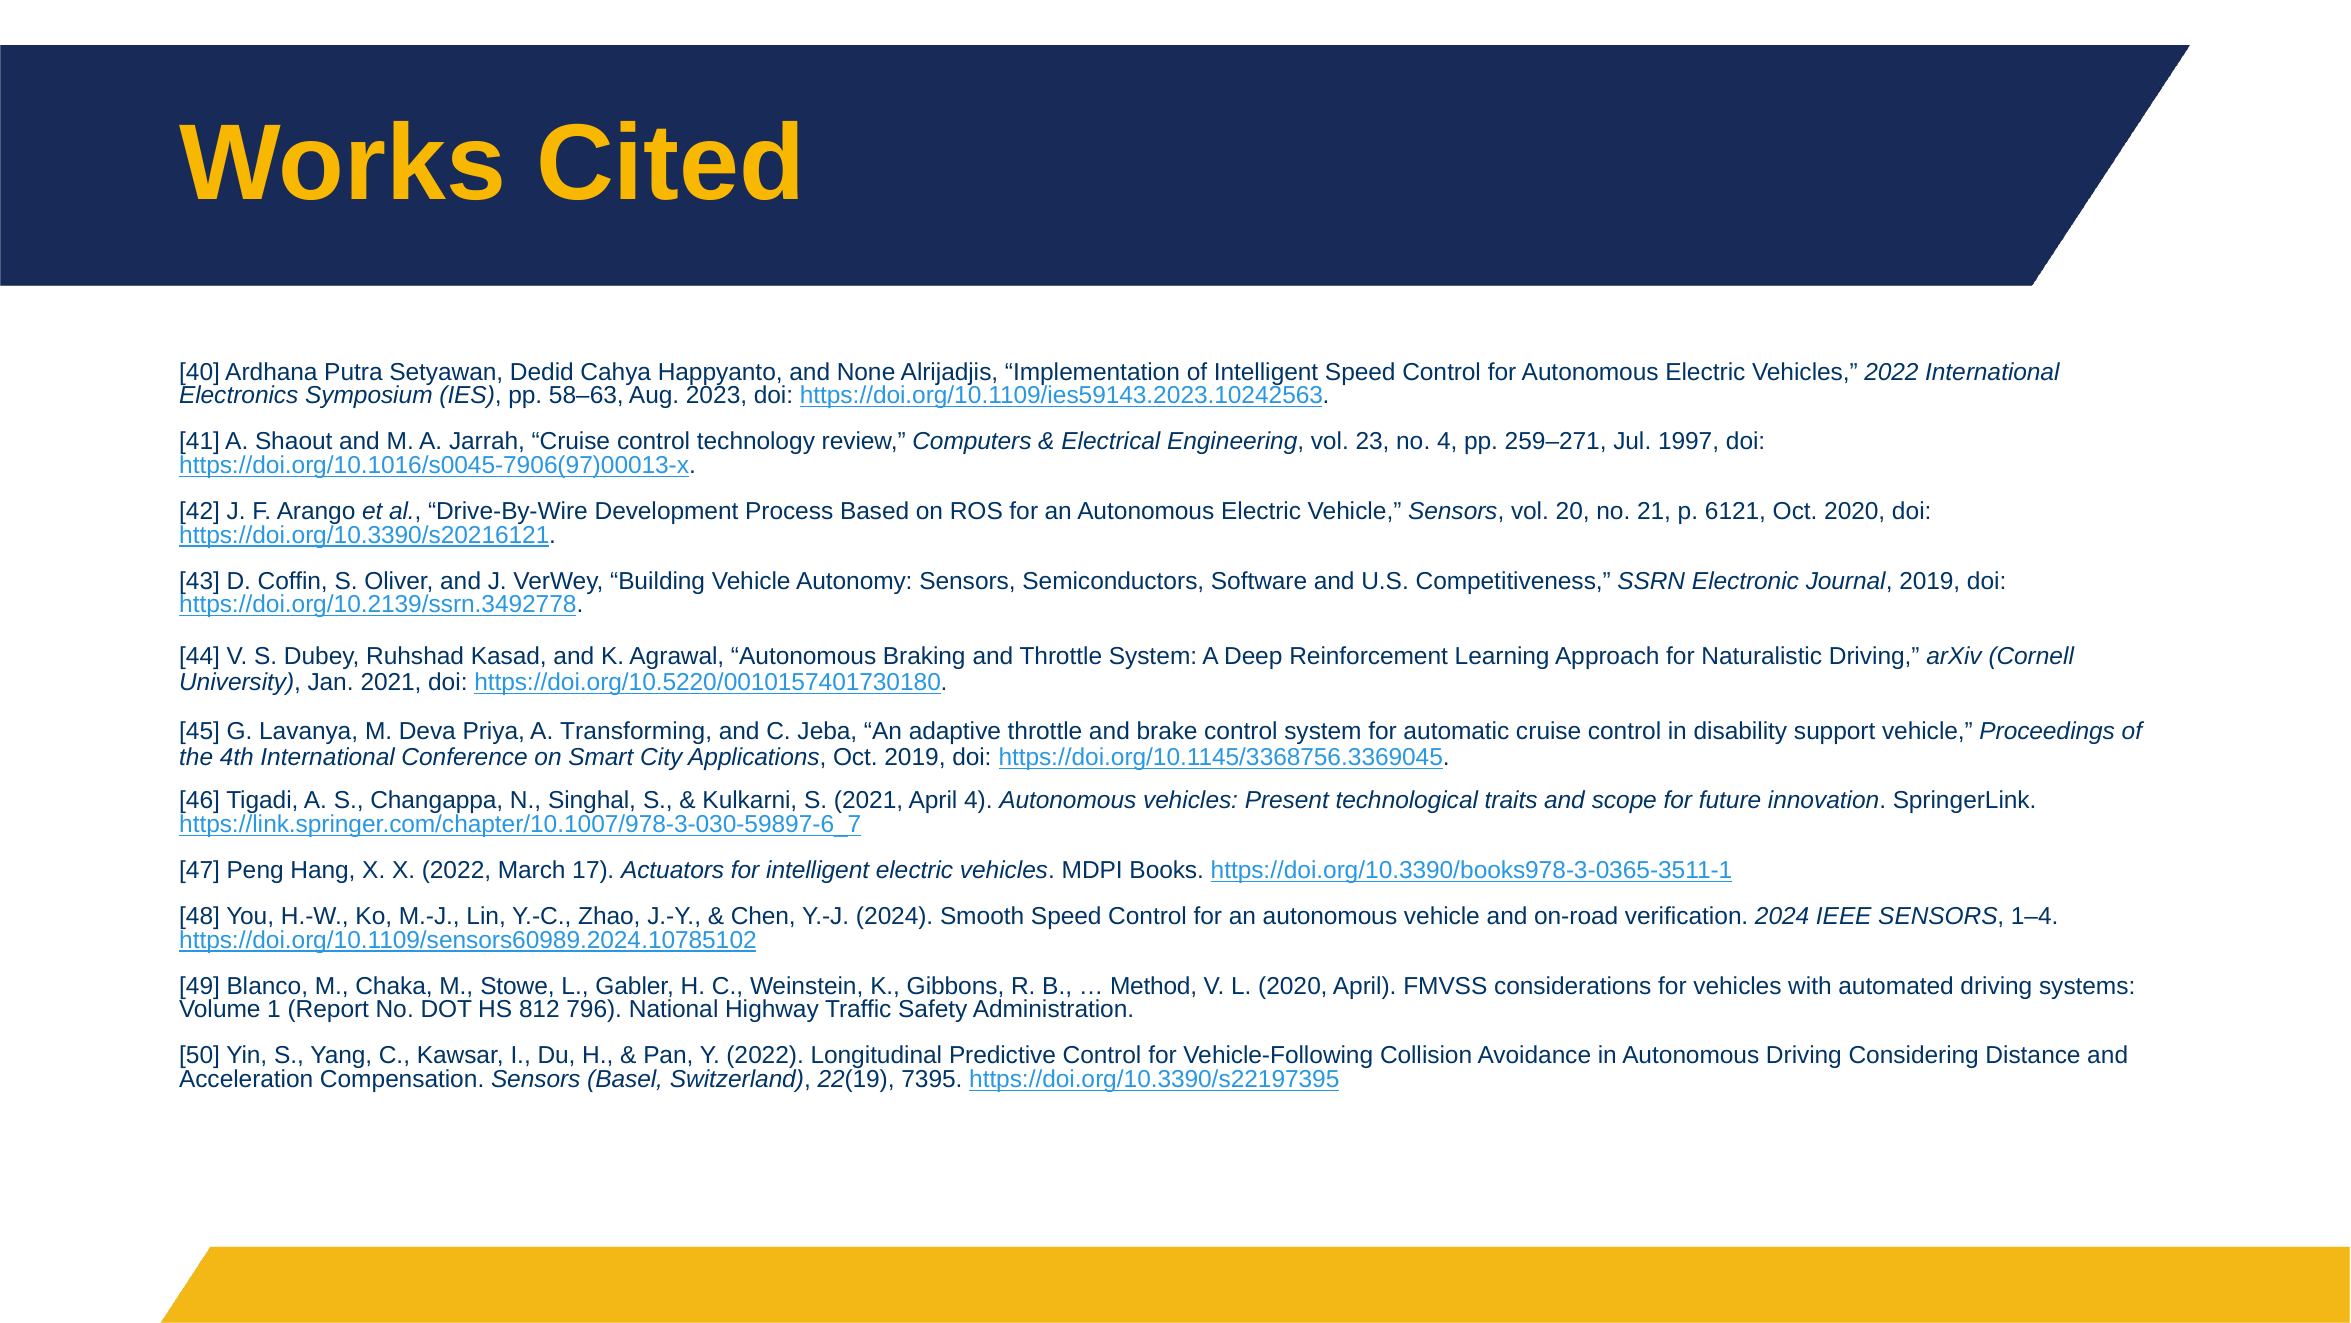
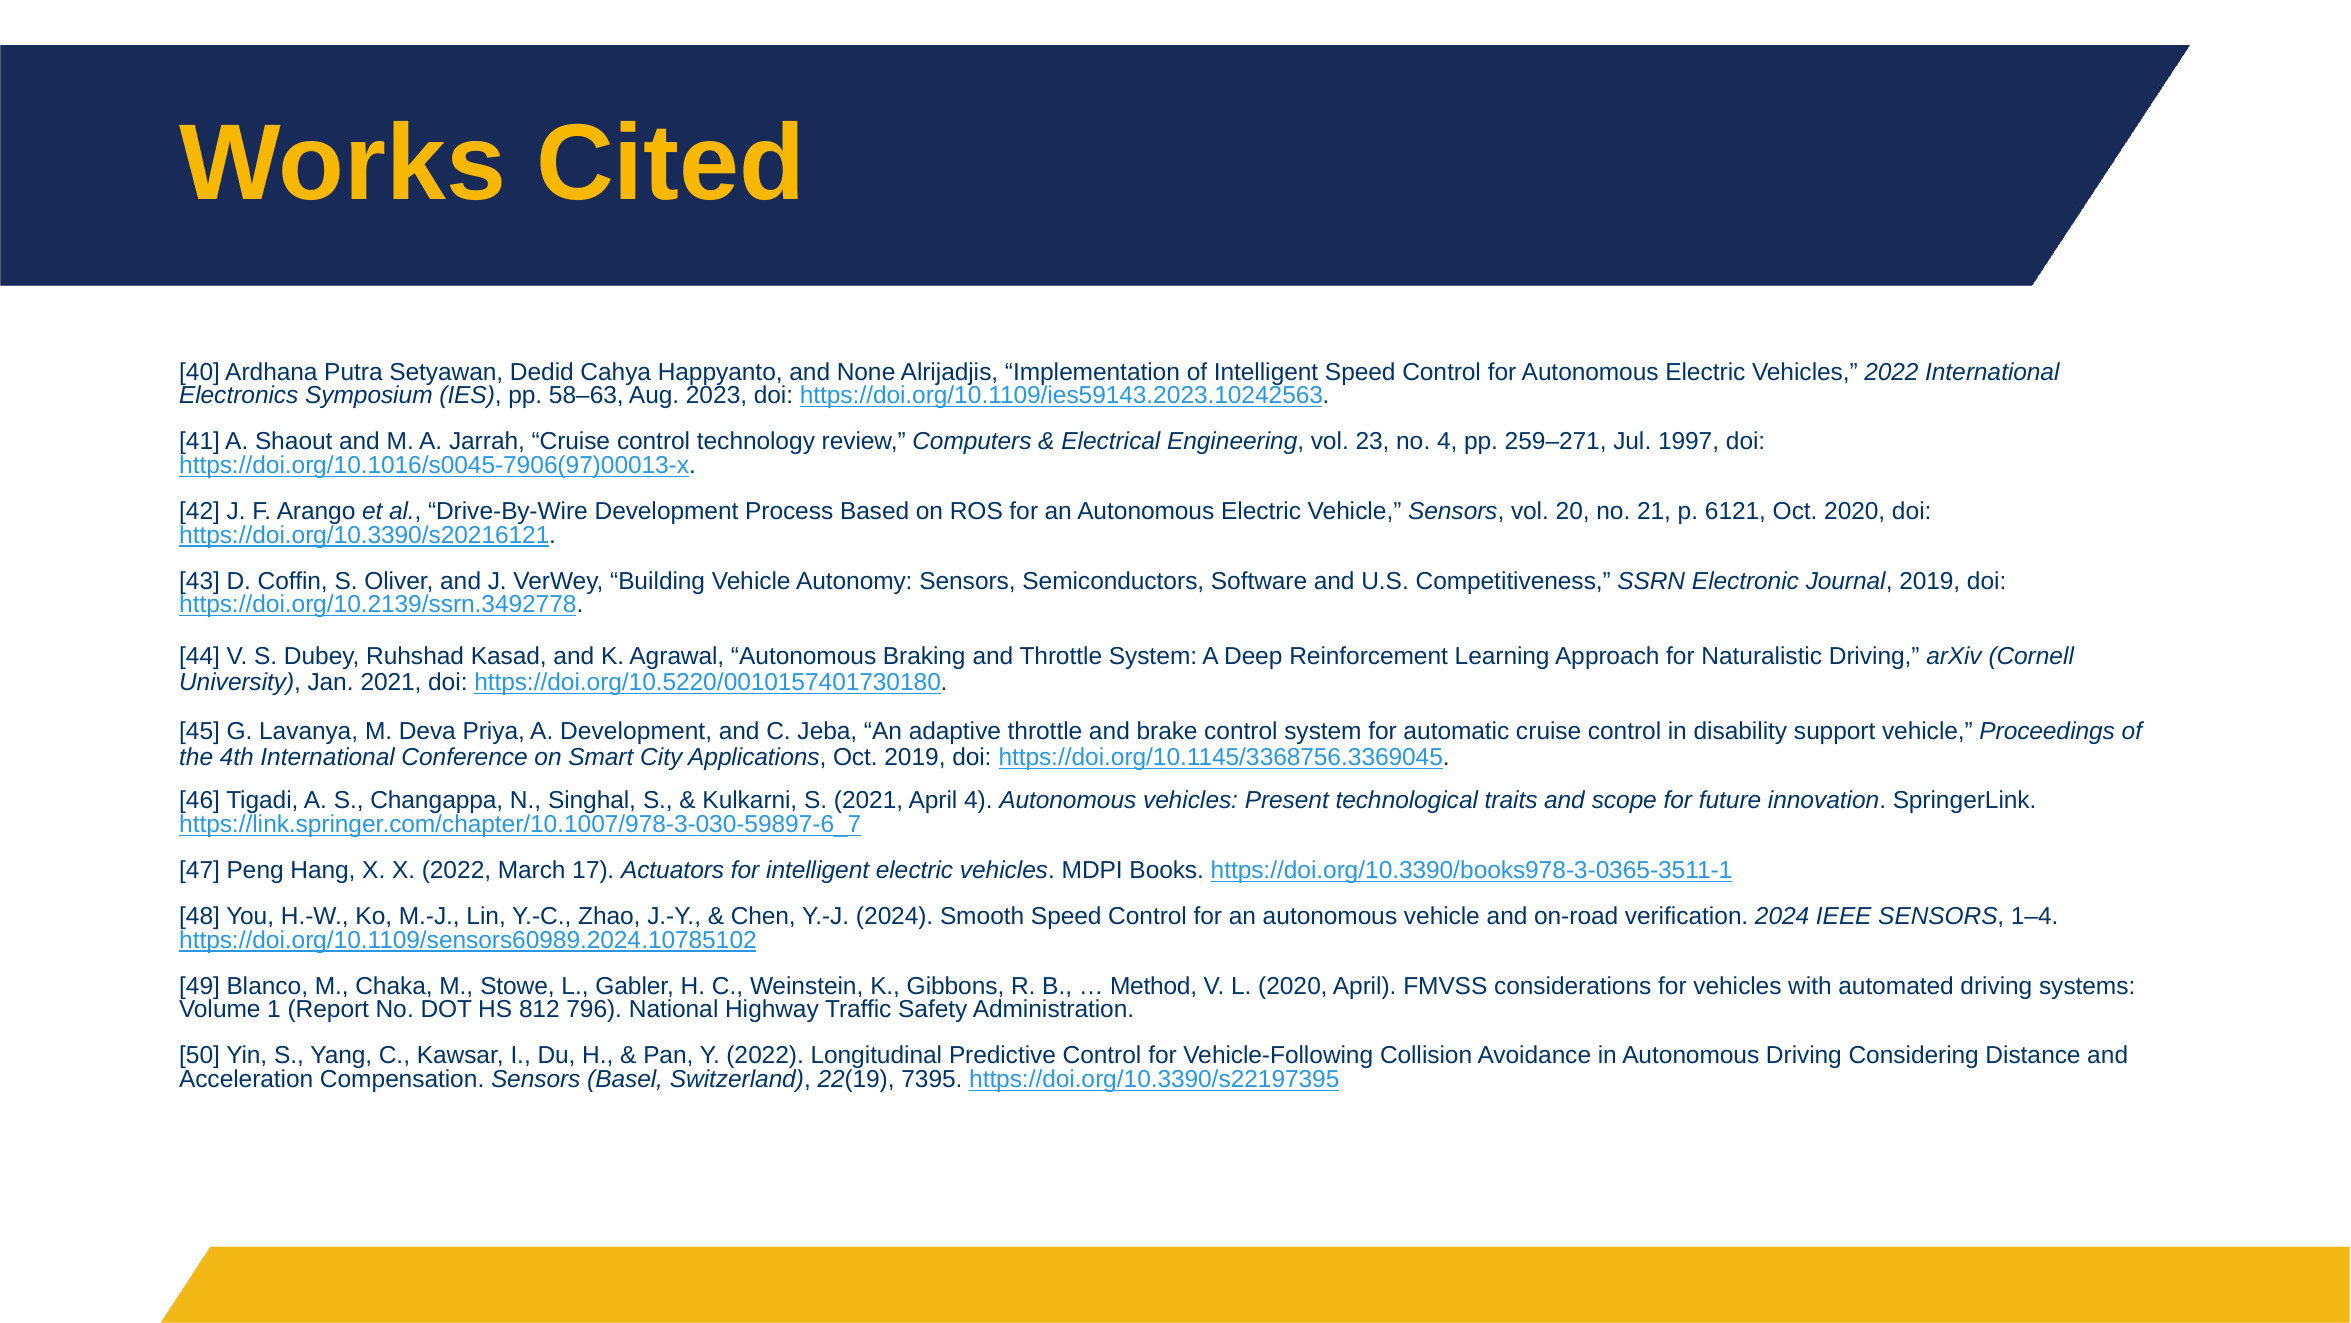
A Transforming: Transforming -> Development
